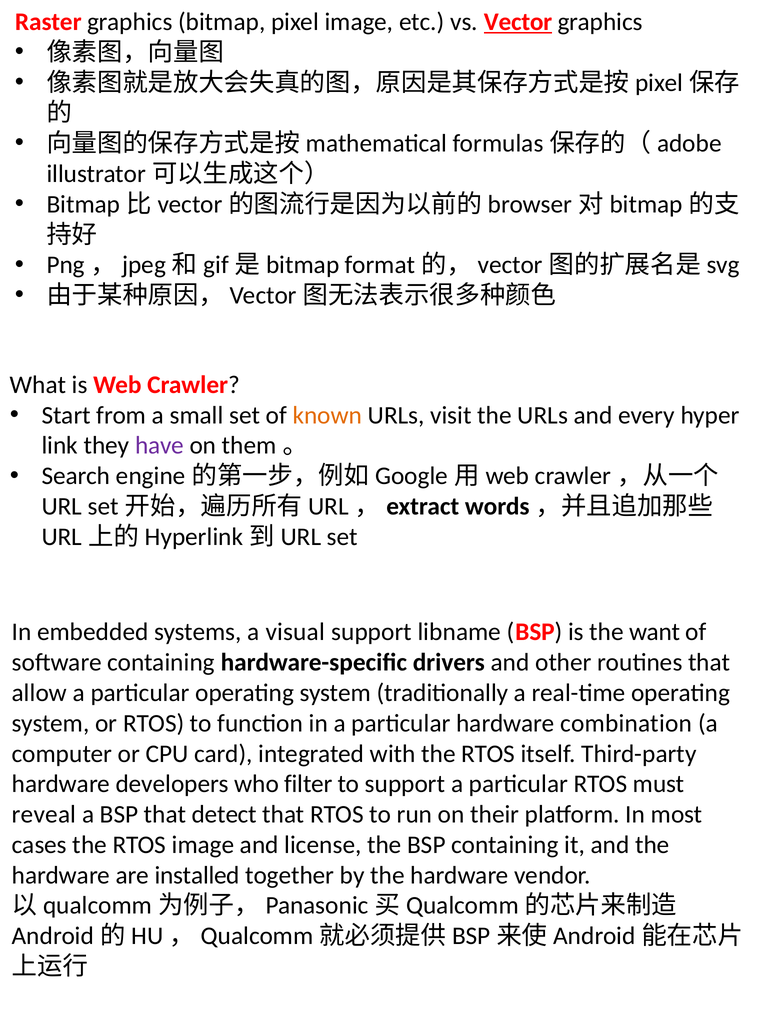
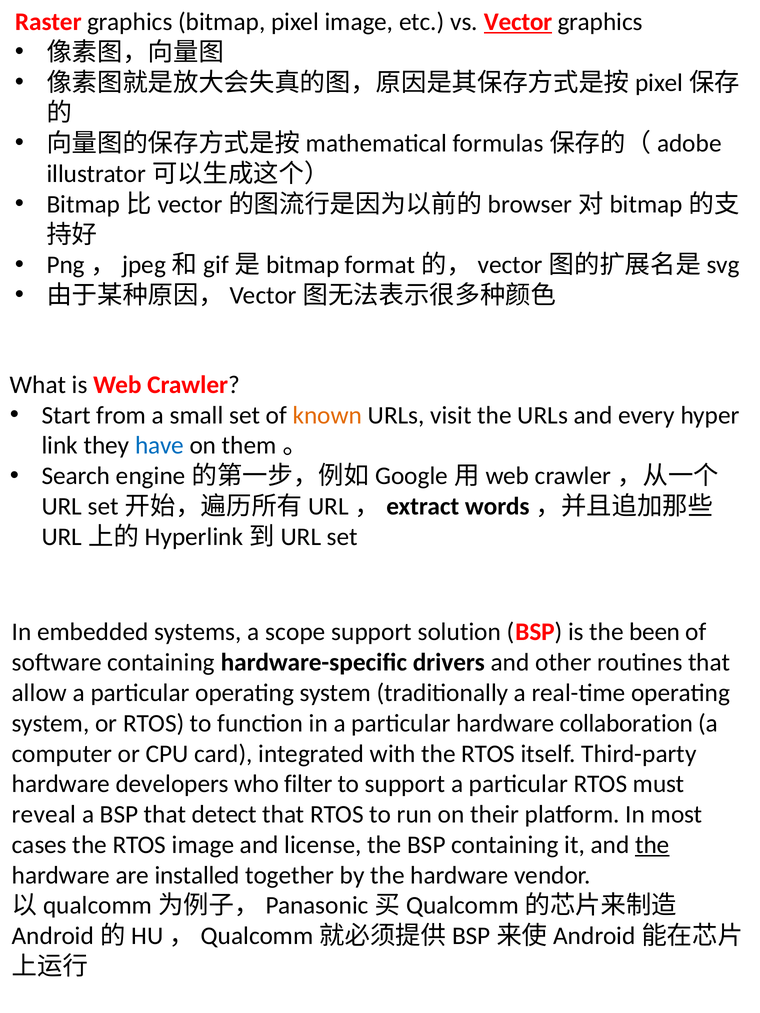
have colour: purple -> blue
visual: visual -> scope
libname: libname -> solution
want: want -> been
combination: combination -> collaboration
the at (652, 845) underline: none -> present
